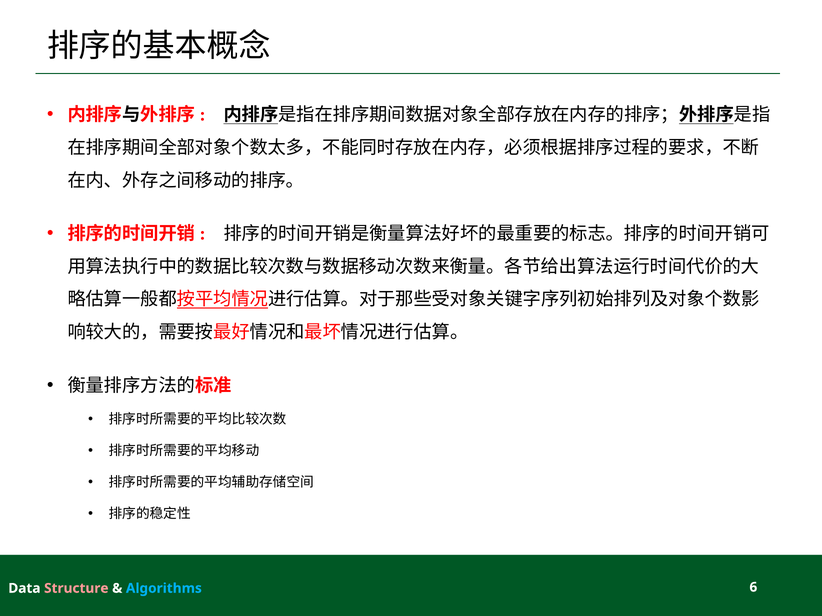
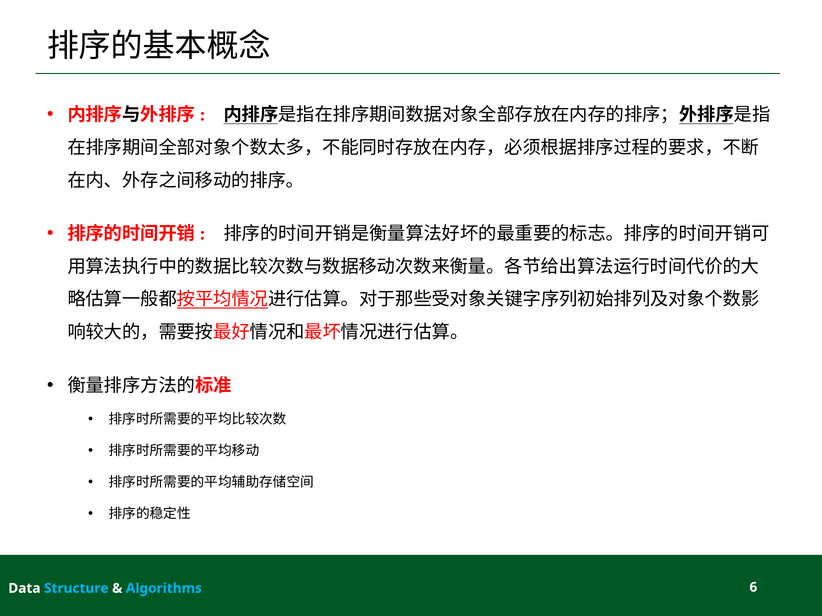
Structure colour: pink -> light blue
